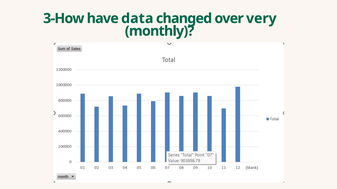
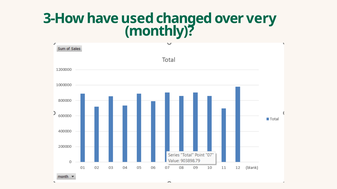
data: data -> used
